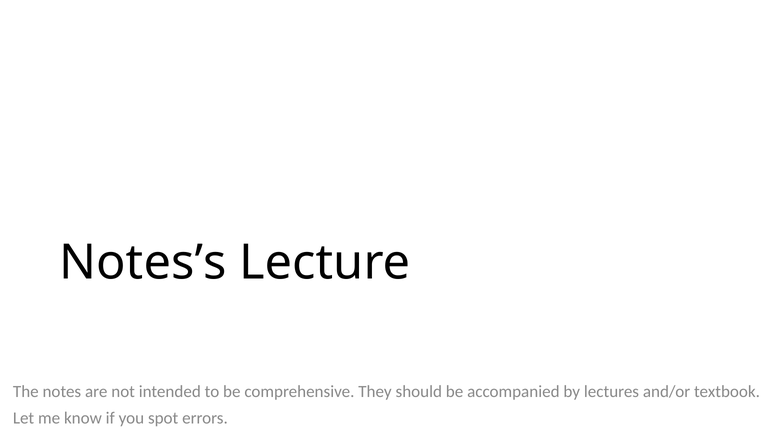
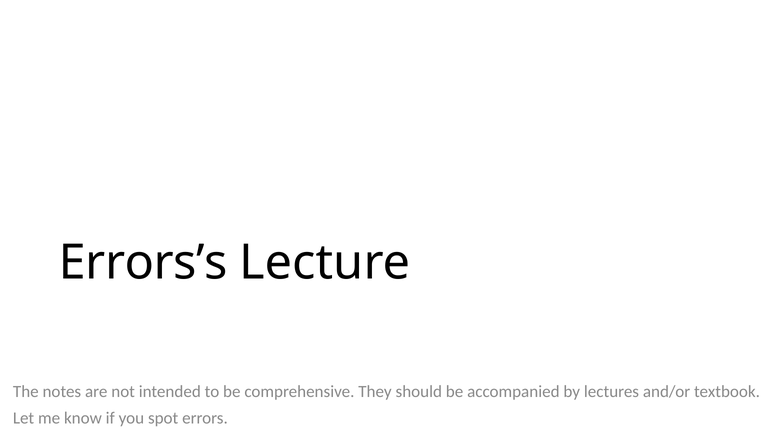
Notes’s: Notes’s -> Errors’s
